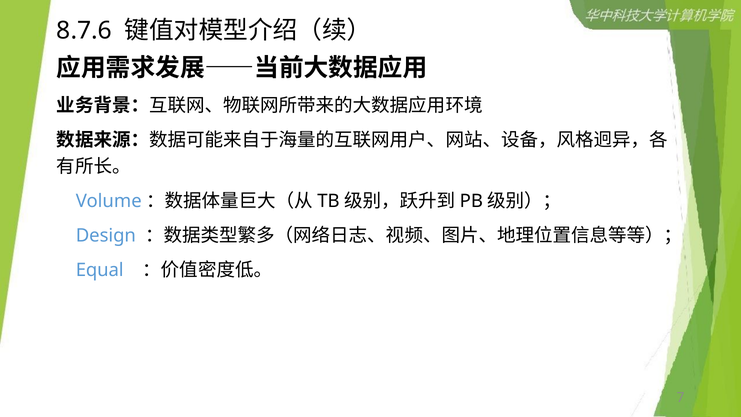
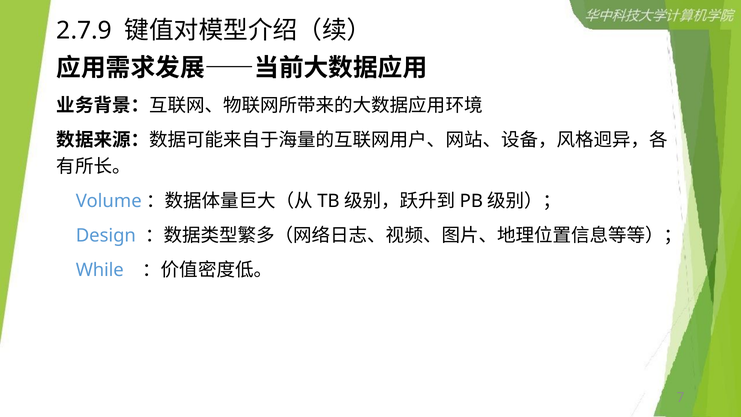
8.7.6: 8.7.6 -> 2.7.9
Equal: Equal -> While
